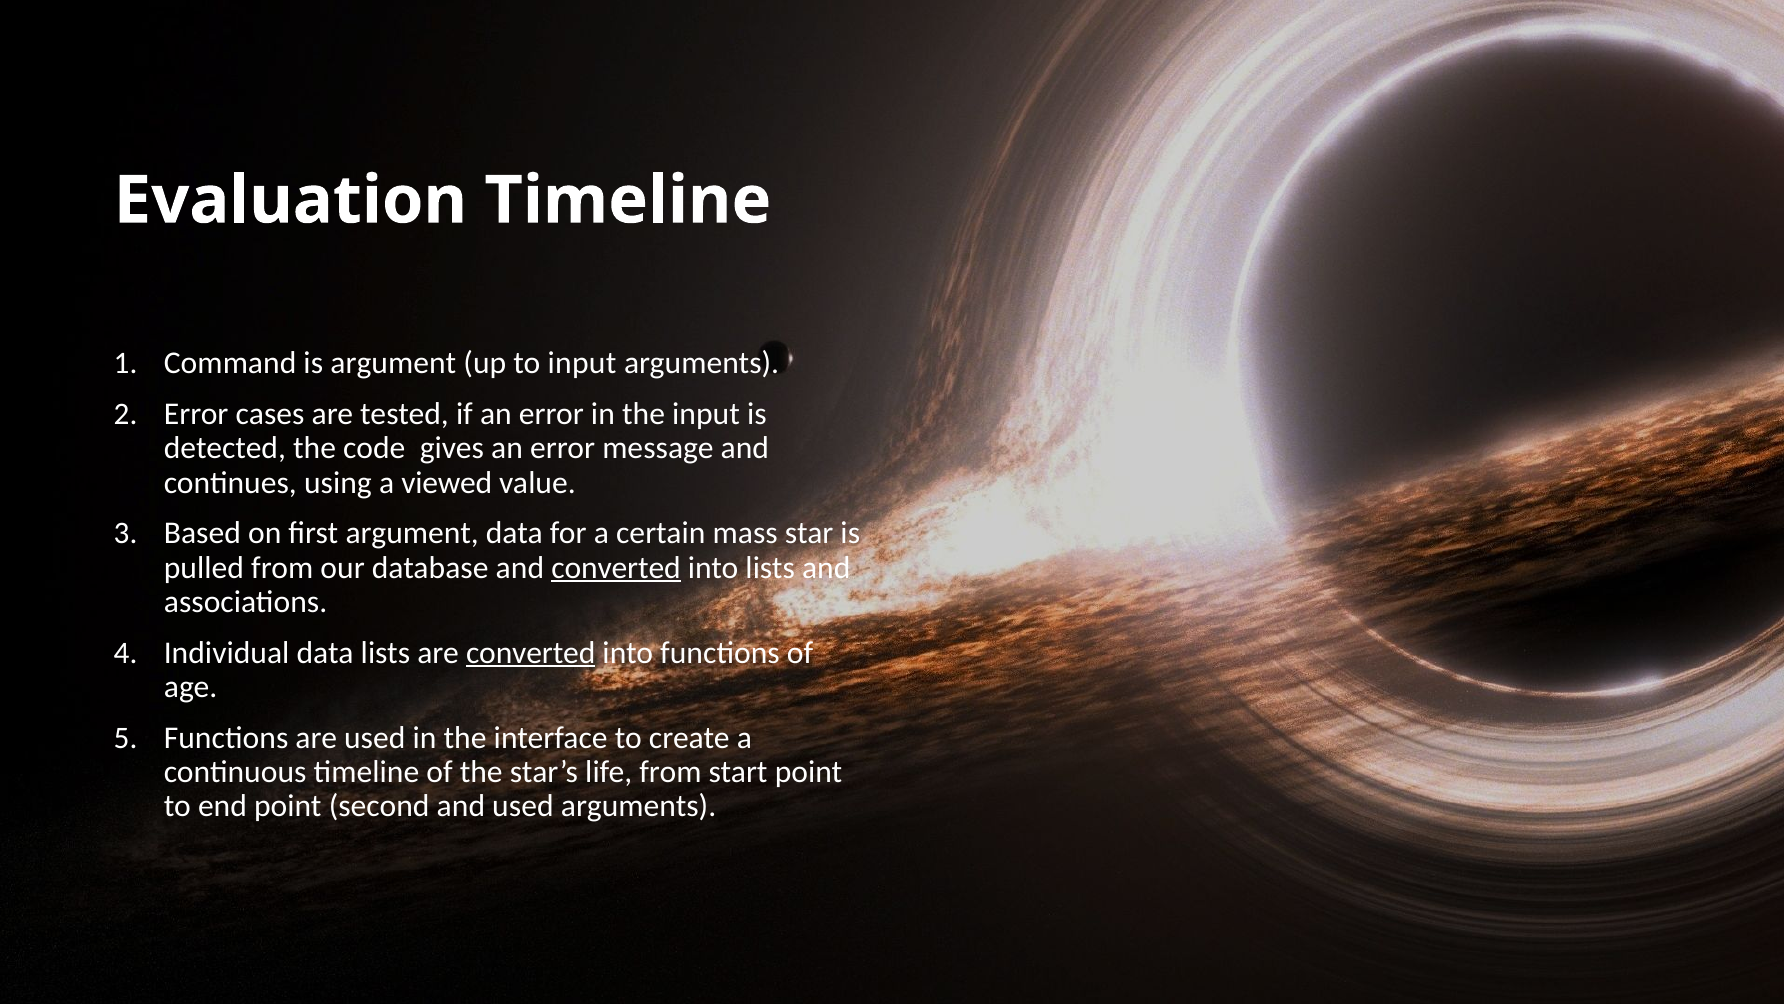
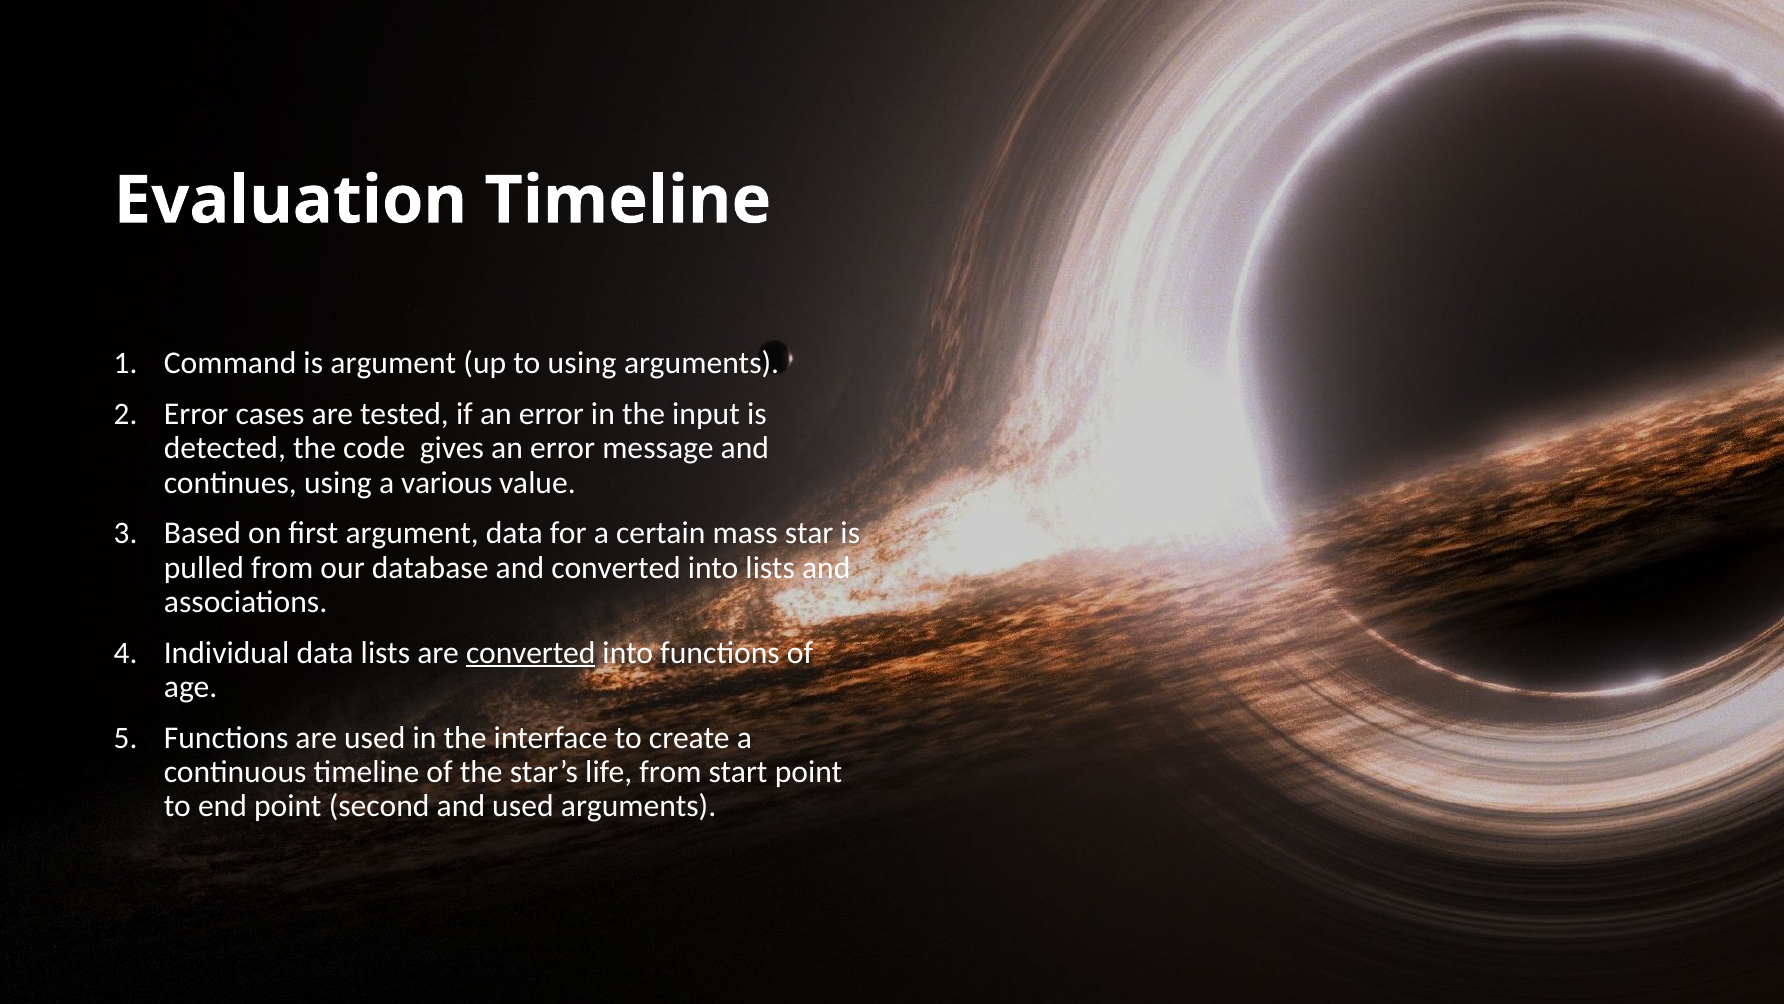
to input: input -> using
viewed: viewed -> various
converted at (616, 567) underline: present -> none
